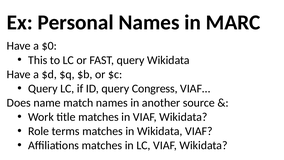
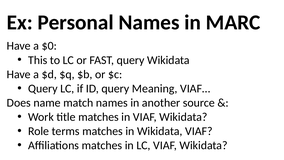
Congress: Congress -> Meaning
